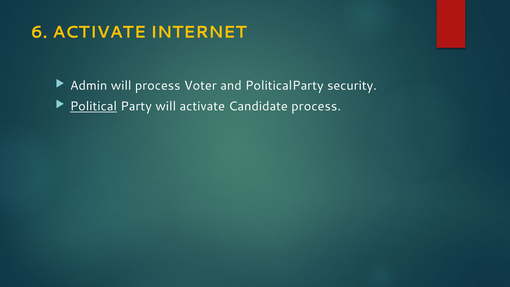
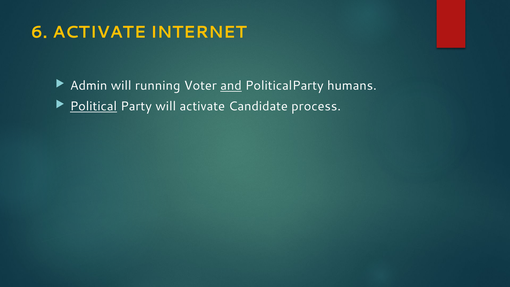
will process: process -> running
and underline: none -> present
security: security -> humans
